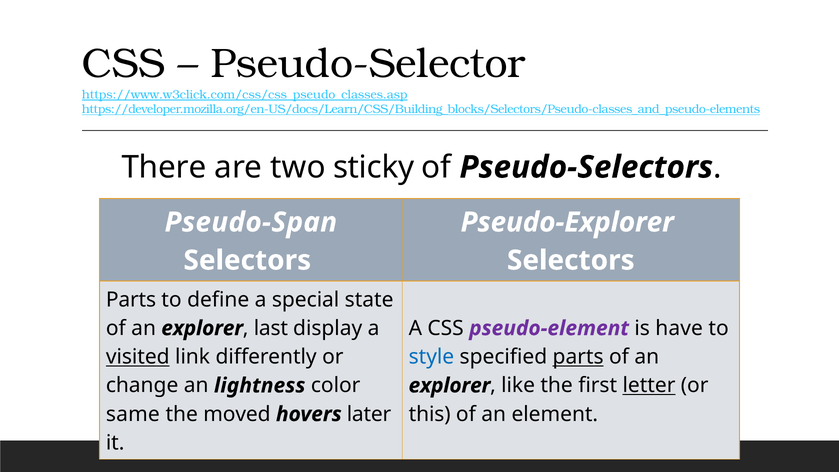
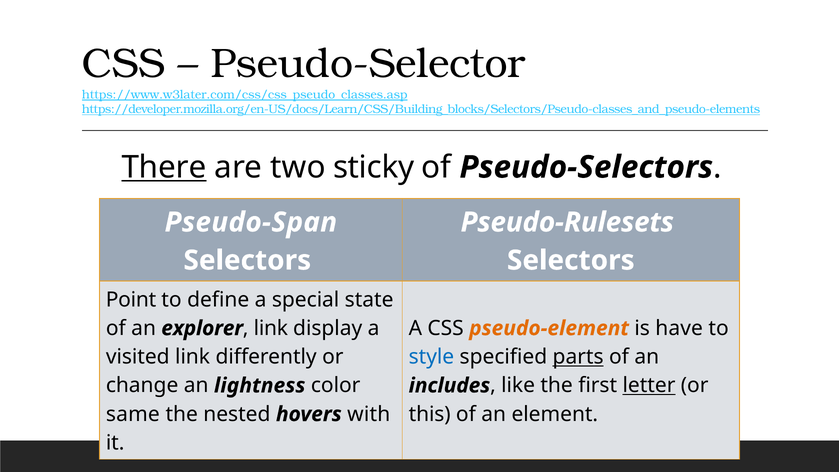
https://www.w3click.com/css/css_pseudo_classes.asp: https://www.w3click.com/css/css_pseudo_classes.asp -> https://www.w3later.com/css/css_pseudo_classes.asp
There underline: none -> present
Pseudo-Explorer: Pseudo-Explorer -> Pseudo-Rulesets
Parts at (131, 300): Parts -> Point
last at (271, 328): last -> link
pseudo-element colour: purple -> orange
visited underline: present -> none
explorer at (450, 386): explorer -> includes
moved: moved -> nested
later: later -> with
